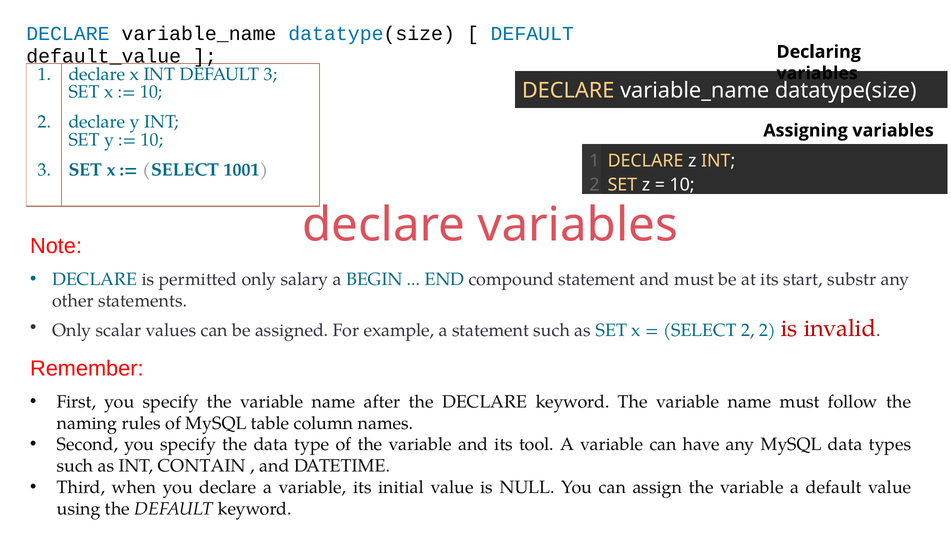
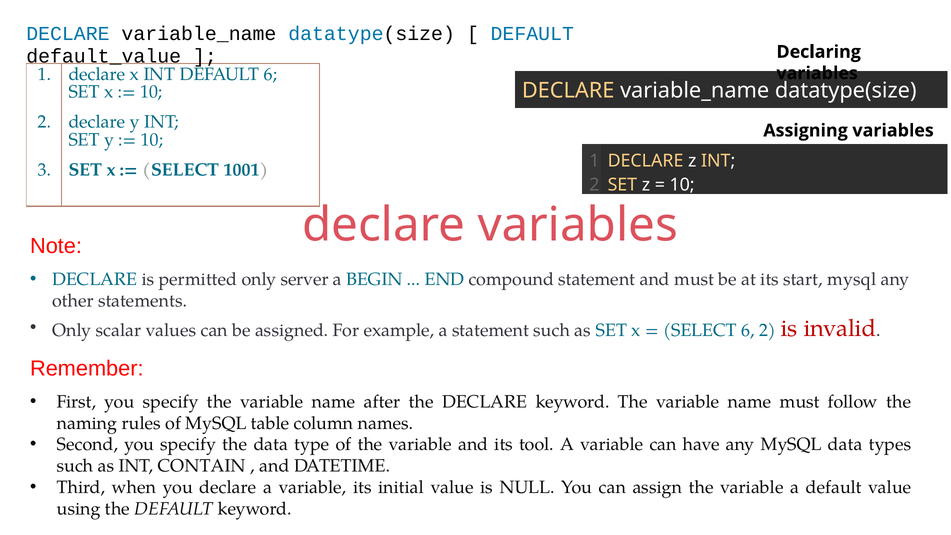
DEFAULT 3: 3 -> 6
salary: salary -> server
start substr: substr -> mysql
SELECT 2: 2 -> 6
